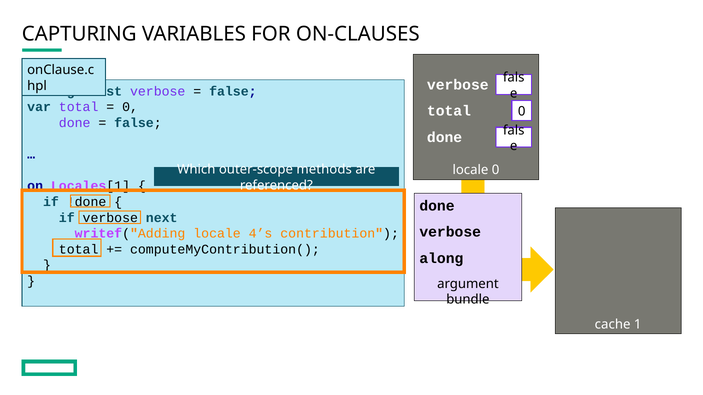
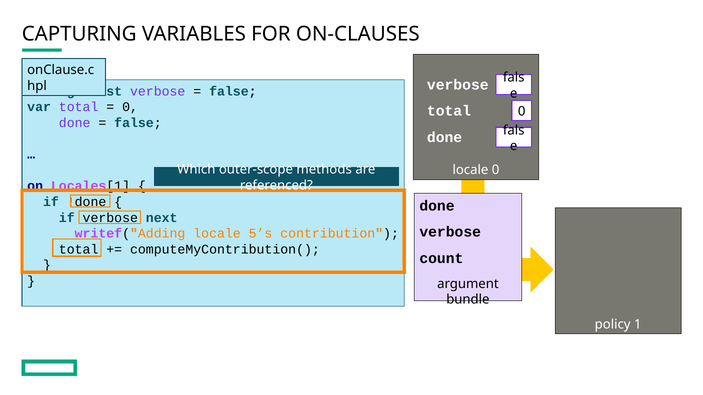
4’s: 4’s -> 5’s
along: along -> count
cache: cache -> policy
